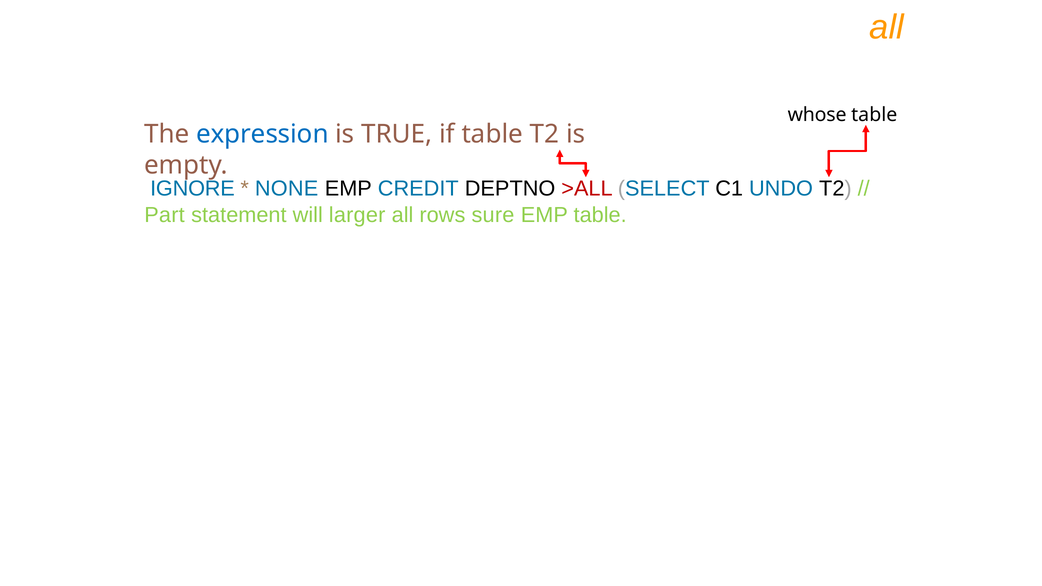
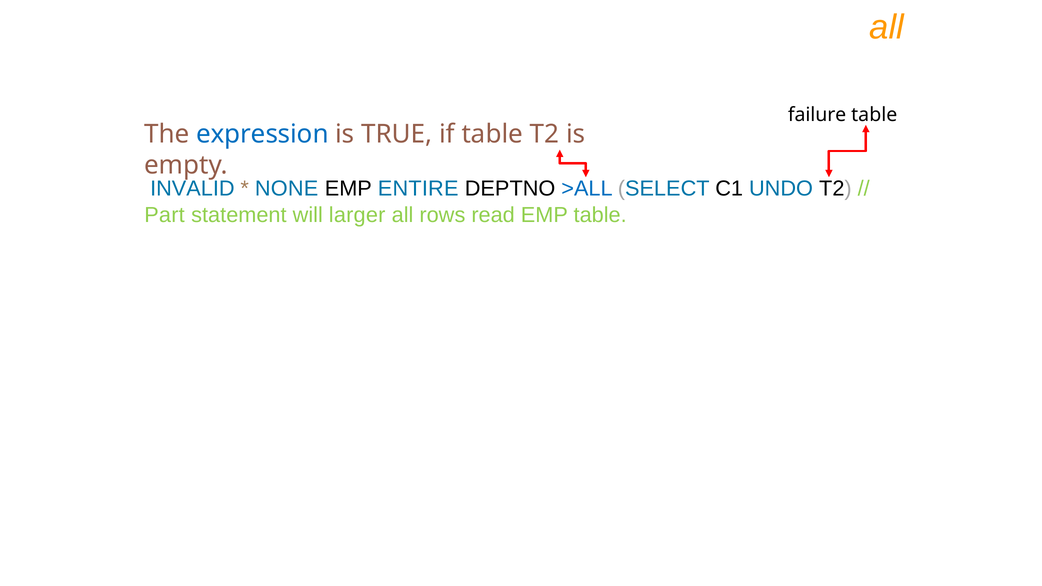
whose: whose -> failure
IGNORE: IGNORE -> INVALID
CREDIT: CREDIT -> ENTIRE
>ALL colour: red -> blue
sure: sure -> read
